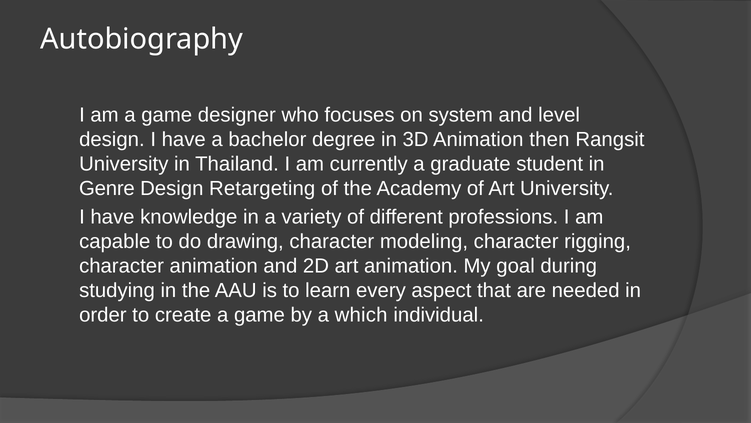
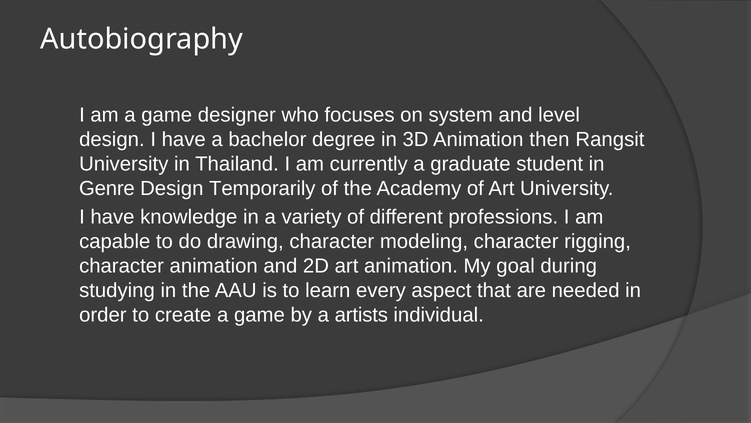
Retargeting: Retargeting -> Temporarily
which: which -> artists
